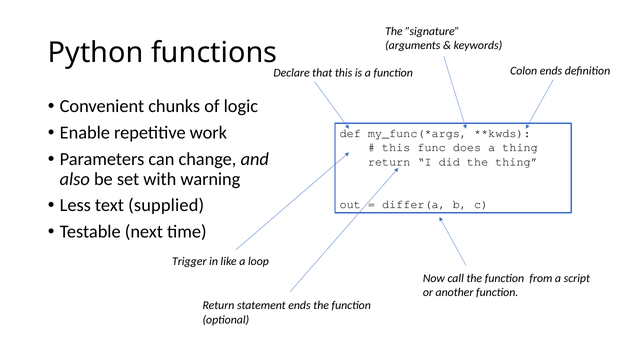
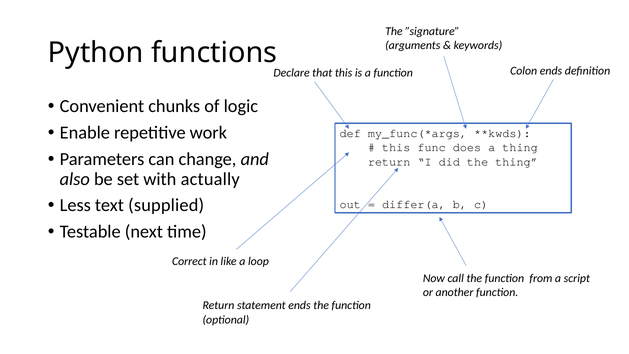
warning: warning -> actually
Trigger: Trigger -> Correct
